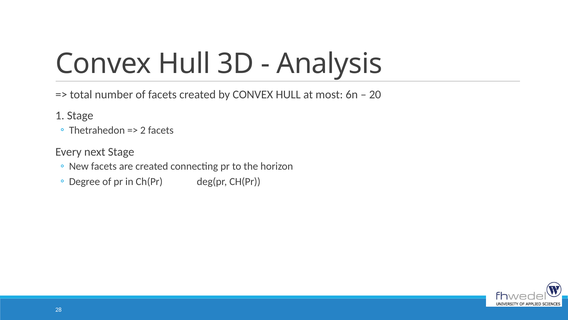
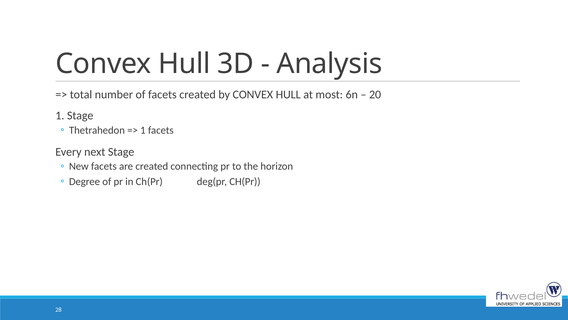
2 at (143, 130): 2 -> 1
